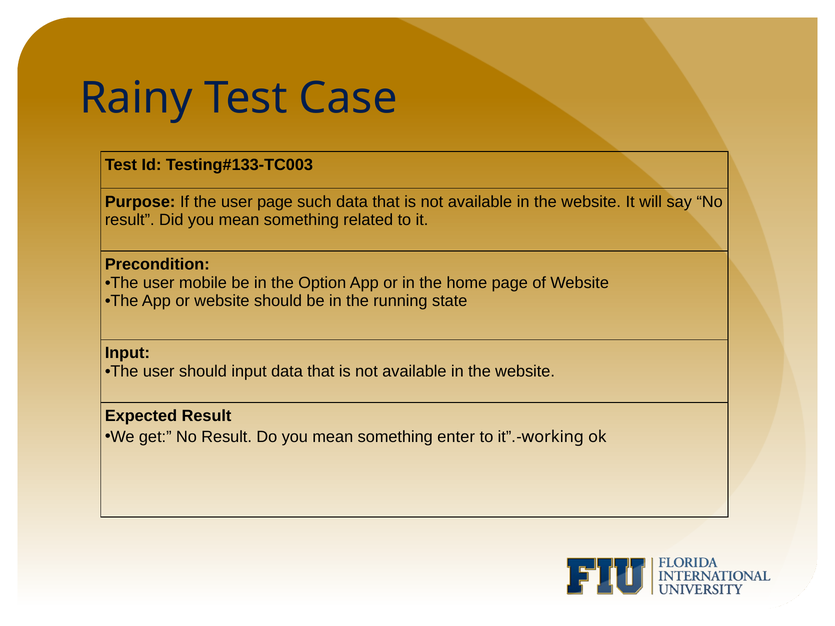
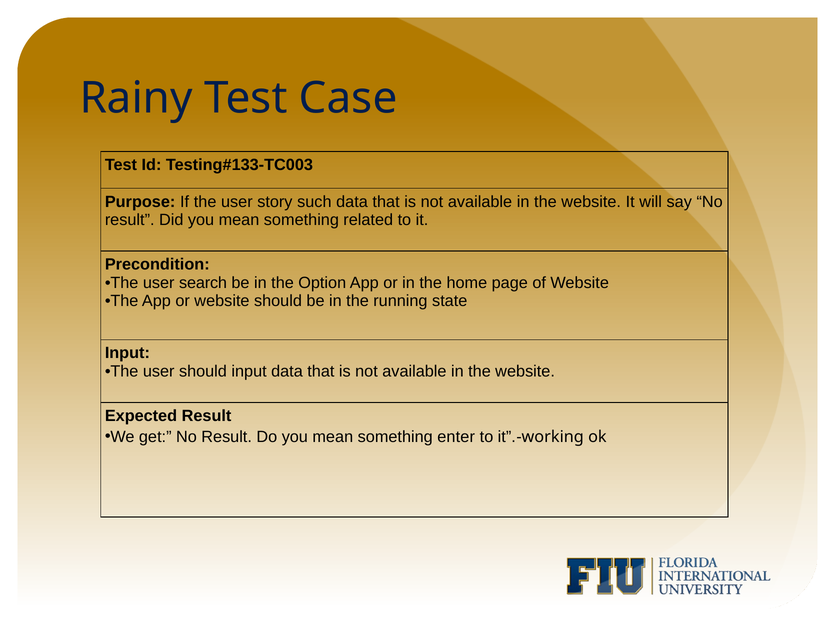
user page: page -> story
mobile: mobile -> search
